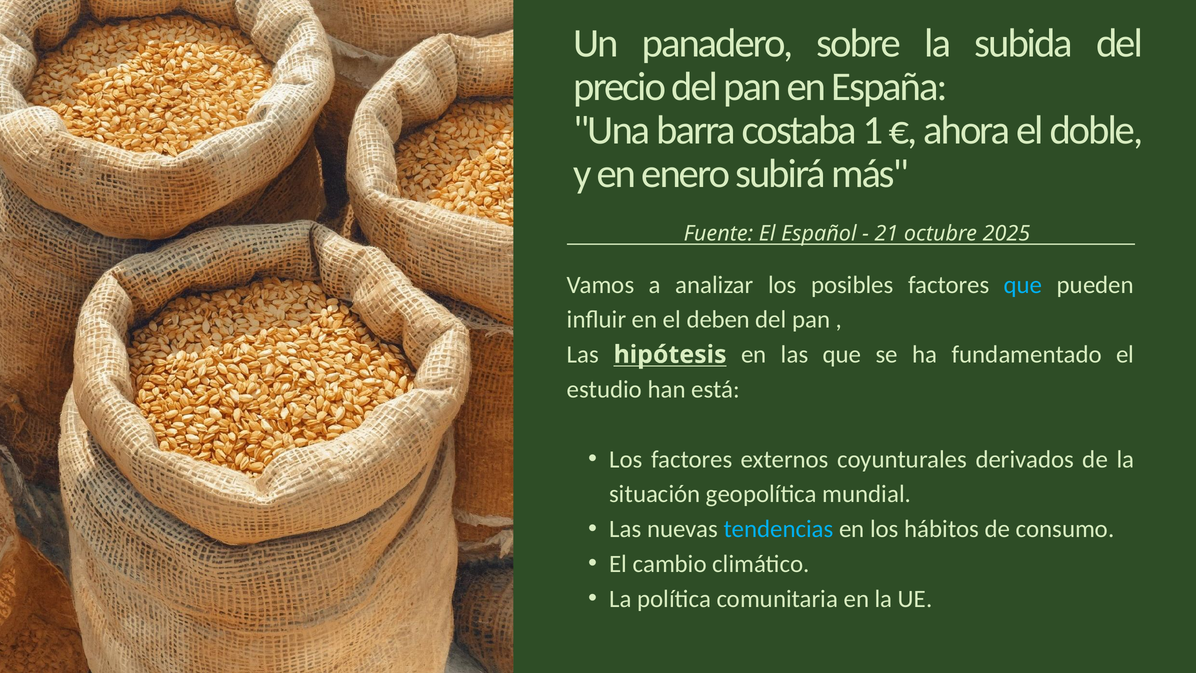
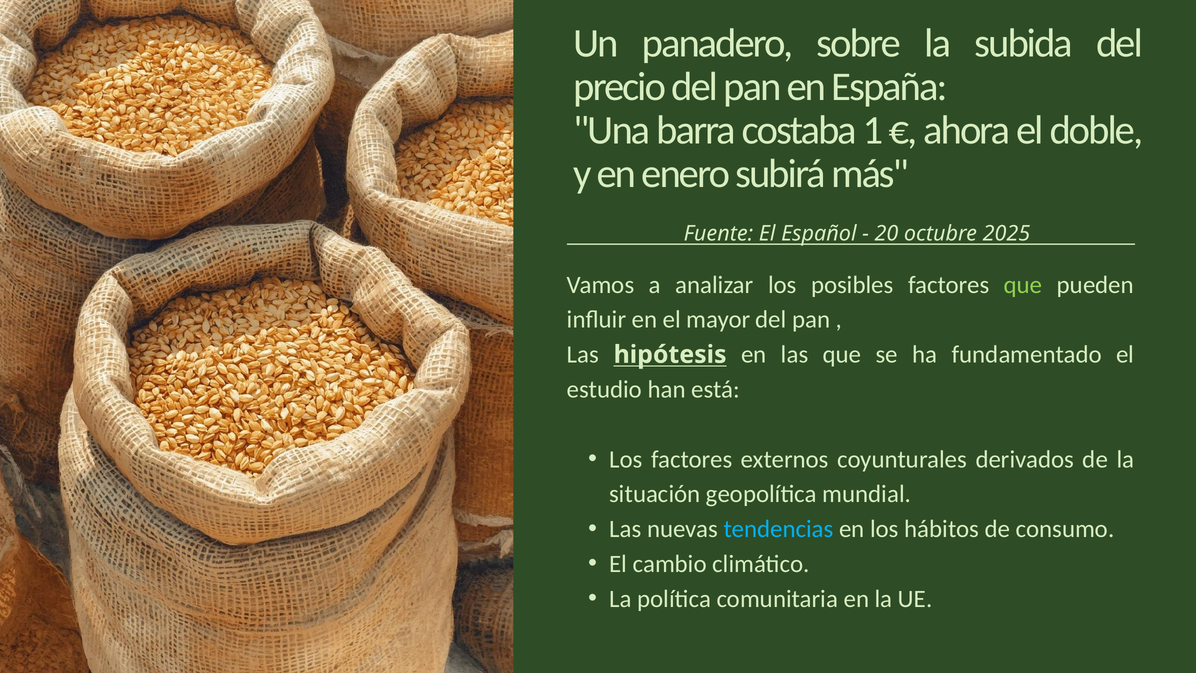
21: 21 -> 20
que at (1023, 285) colour: light blue -> light green
deben: deben -> mayor
